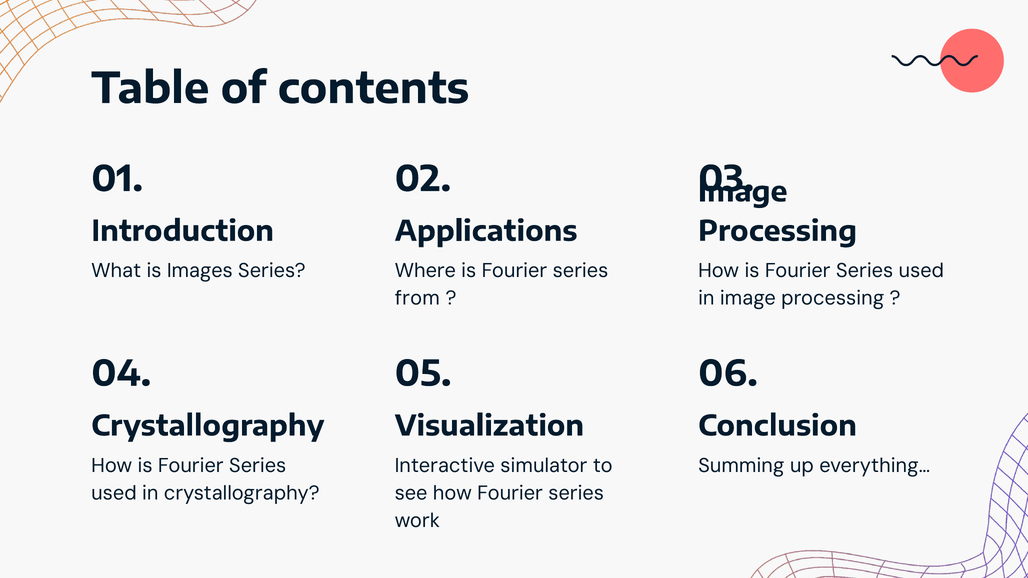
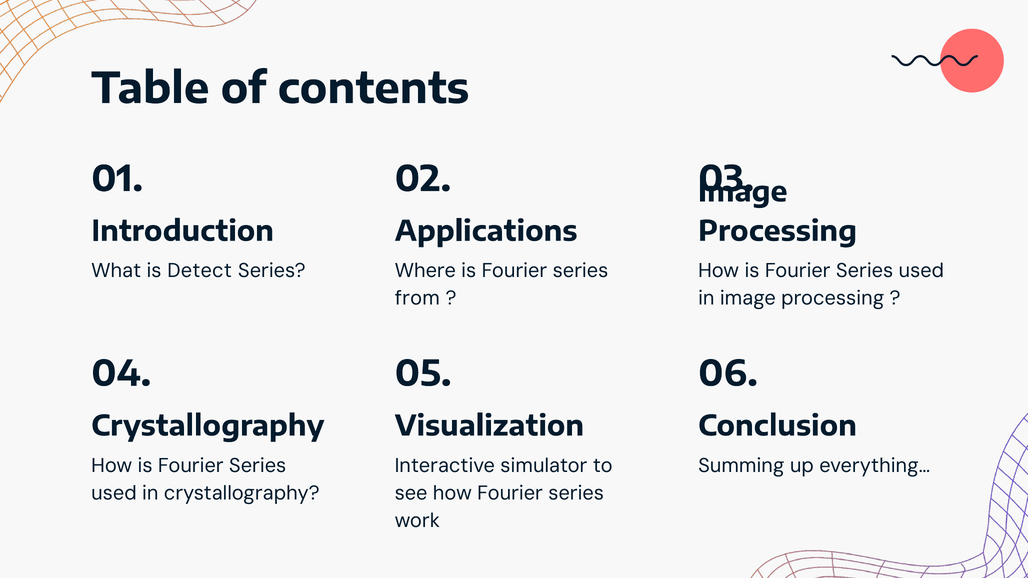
Images: Images -> Detect
